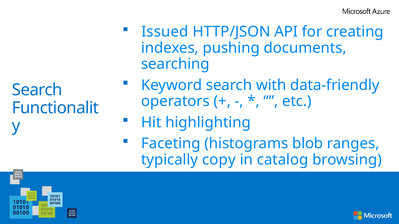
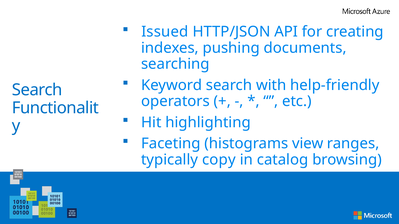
data-friendly: data-friendly -> help-friendly
blob: blob -> view
